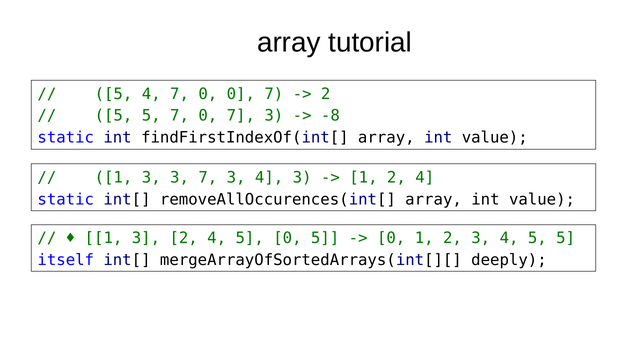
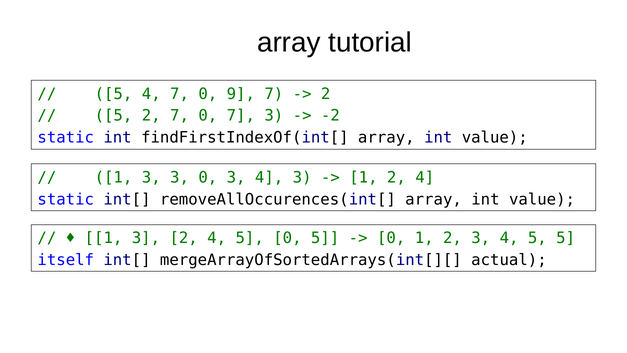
0 0: 0 -> 9
5 at (151, 116): 5 -> 2
-8: -8 -> -2
3 7: 7 -> 0
deeply: deeply -> actual
